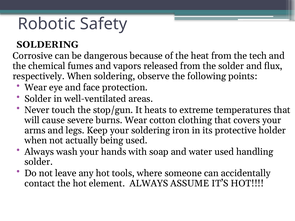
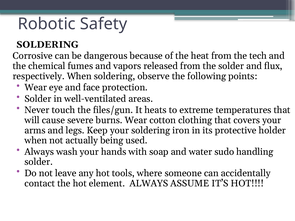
stop/gun: stop/gun -> files/gun
water used: used -> sudo
